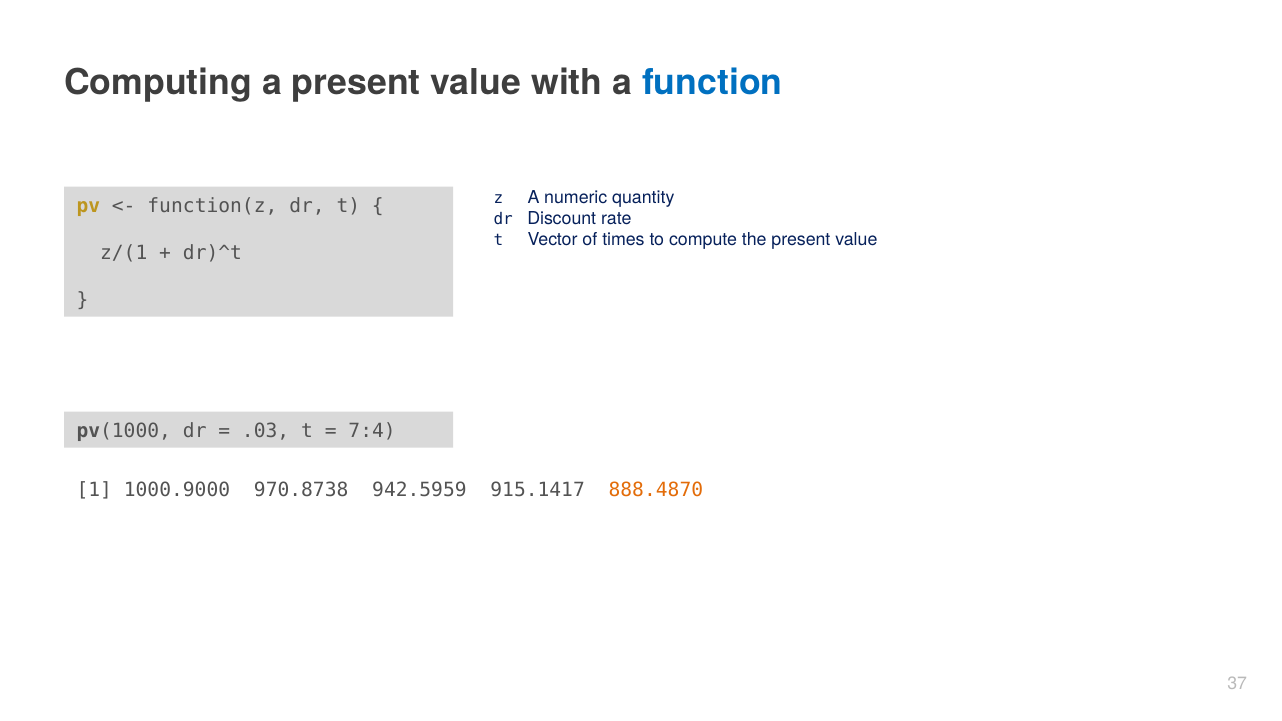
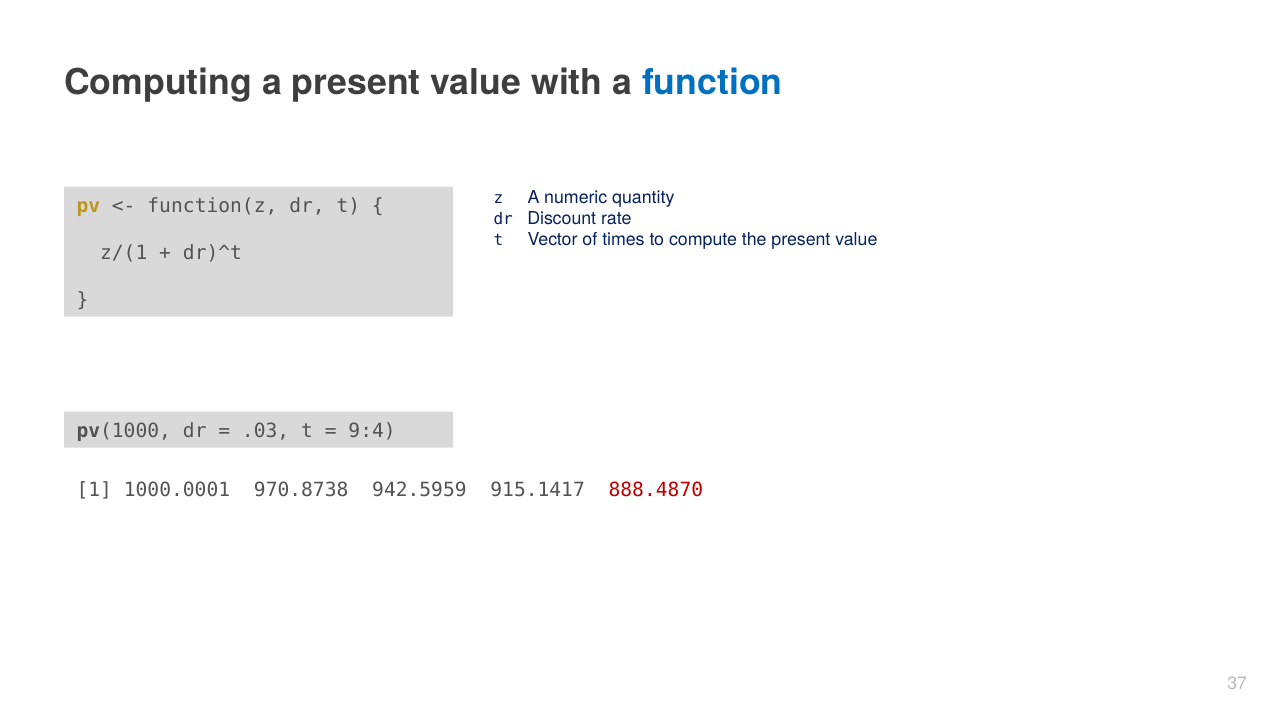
7:4: 7:4 -> 9:4
1000.9000: 1000.9000 -> 1000.0001
888.4870 colour: orange -> red
